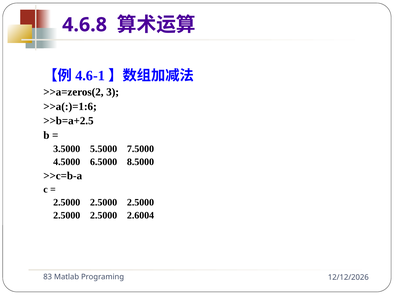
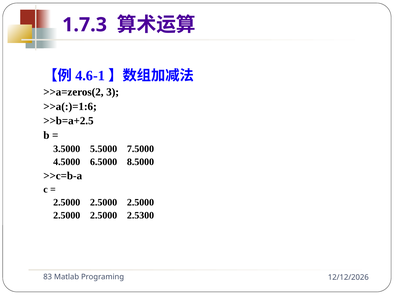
4.6.8: 4.6.8 -> 1.7.3
2.6004: 2.6004 -> 2.5300
